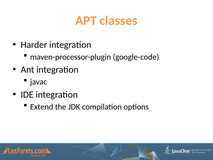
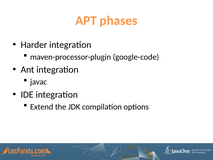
classes: classes -> phases
